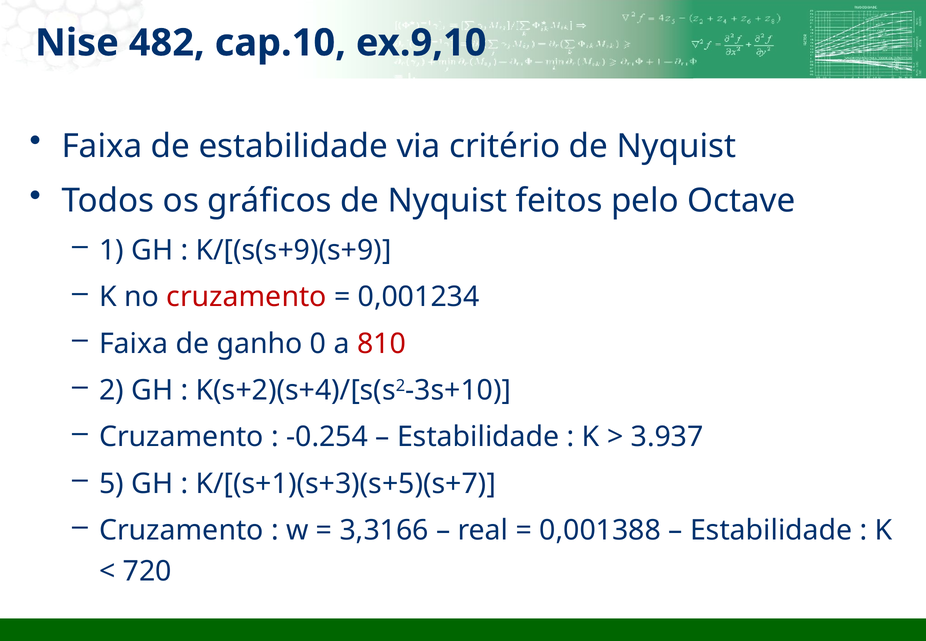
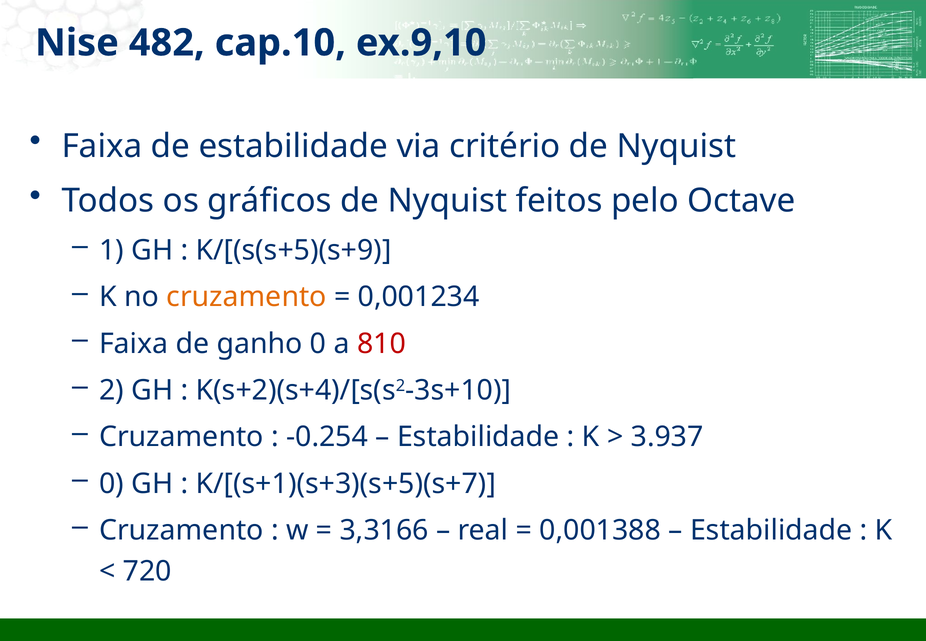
K/[(s(s+9)(s+9: K/[(s(s+9)(s+9 -> K/[(s(s+5)(s+9
cruzamento at (247, 297) colour: red -> orange
5 at (112, 484): 5 -> 0
